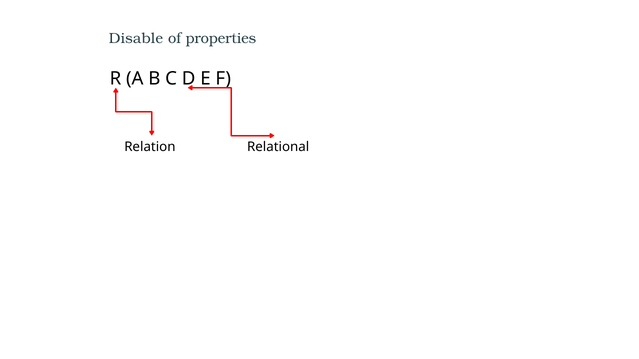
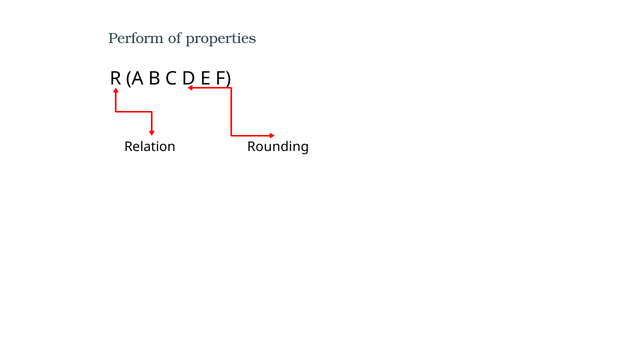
Disable: Disable -> Perform
Relational: Relational -> Rounding
